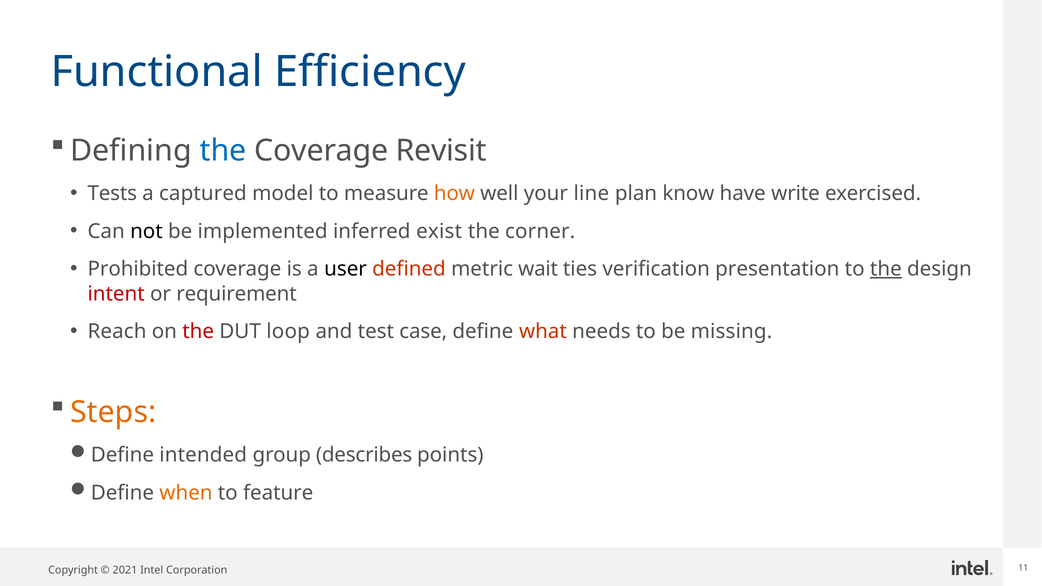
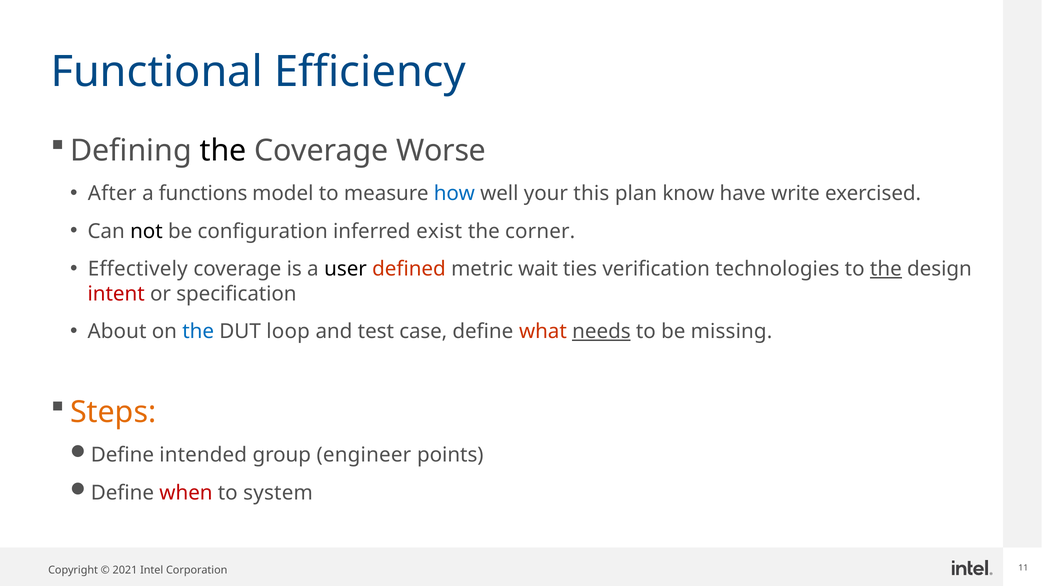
the at (223, 151) colour: blue -> black
Revisit: Revisit -> Worse
Tests: Tests -> After
captured: captured -> functions
how colour: orange -> blue
line: line -> this
implemented: implemented -> configuration
Prohibited: Prohibited -> Effectively
presentation: presentation -> technologies
requirement: requirement -> specification
Reach: Reach -> About
the at (198, 332) colour: red -> blue
needs underline: none -> present
describes: describes -> engineer
when colour: orange -> red
feature: feature -> system
